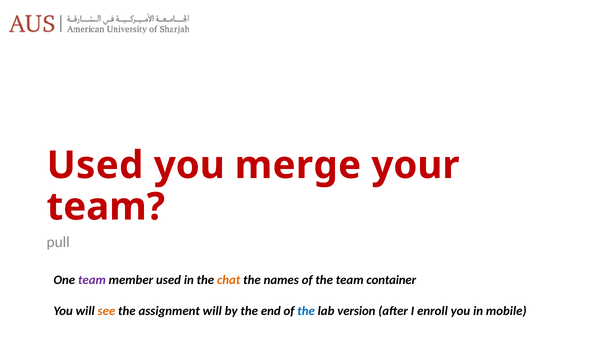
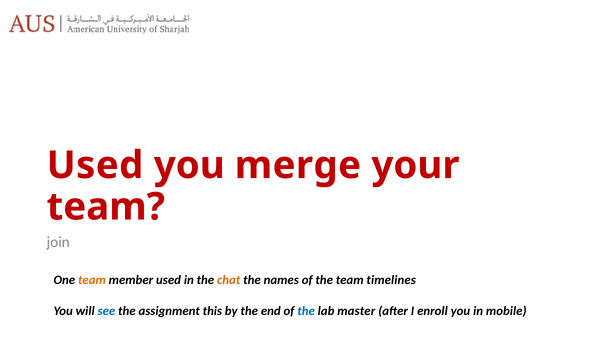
pull: pull -> join
team at (92, 280) colour: purple -> orange
container: container -> timelines
see colour: orange -> blue
assignment will: will -> this
version: version -> master
